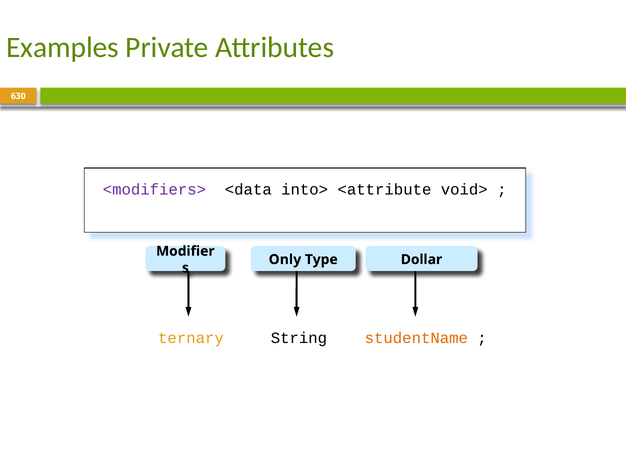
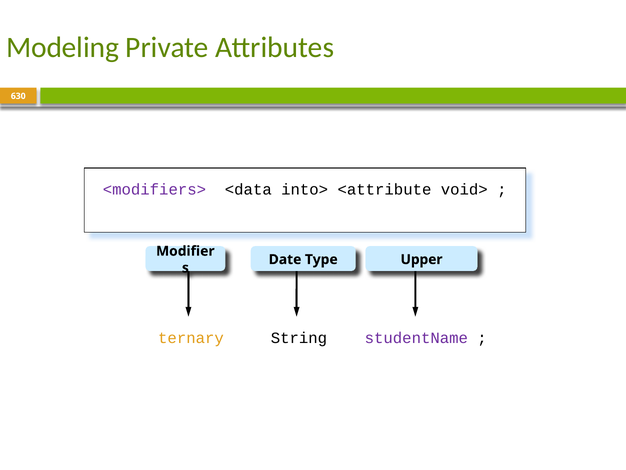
Examples: Examples -> Modeling
Only: Only -> Date
Dollar: Dollar -> Upper
studentName colour: orange -> purple
